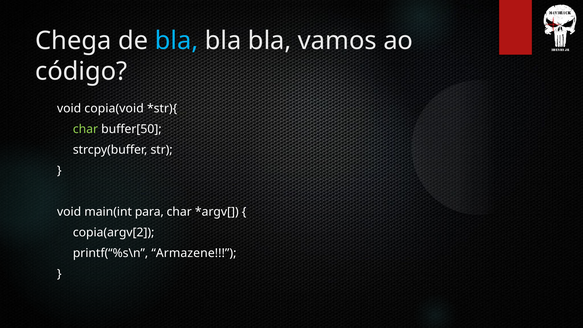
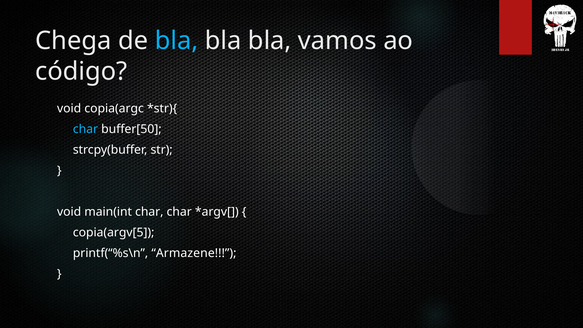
copia(void: copia(void -> copia(argc
char at (85, 129) colour: light green -> light blue
main(int para: para -> char
copia(argv[2: copia(argv[2 -> copia(argv[5
